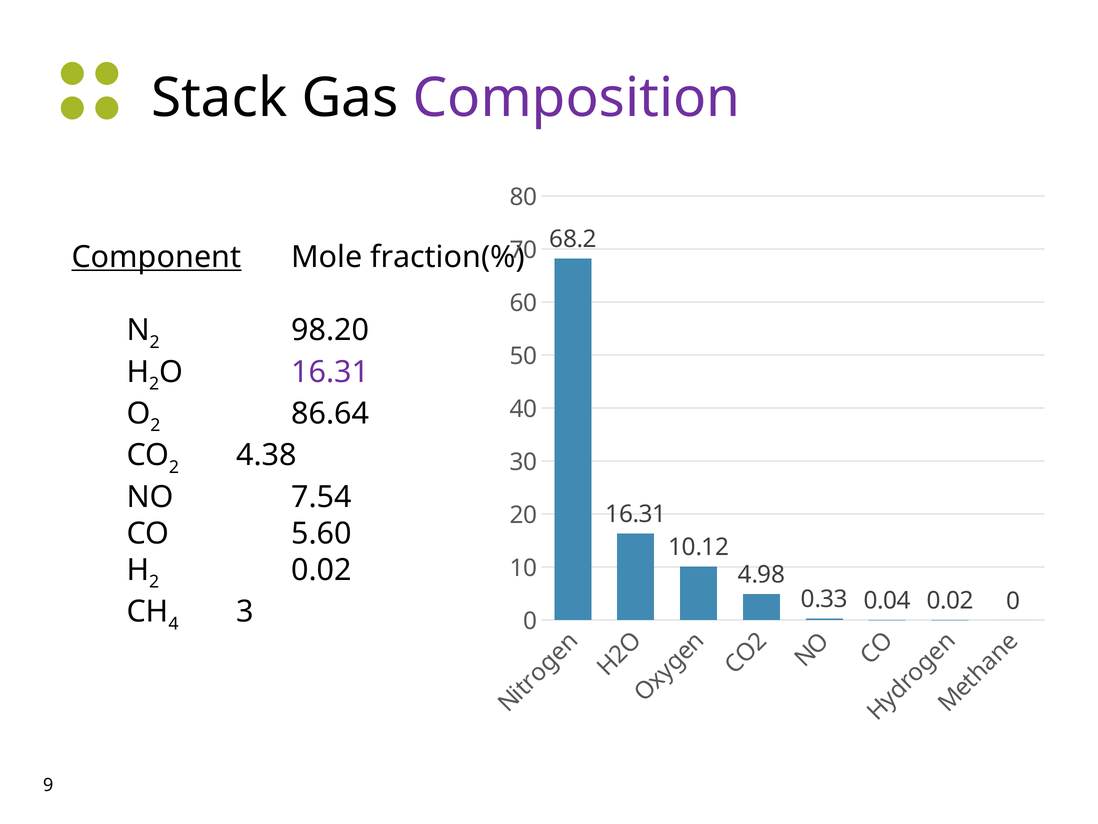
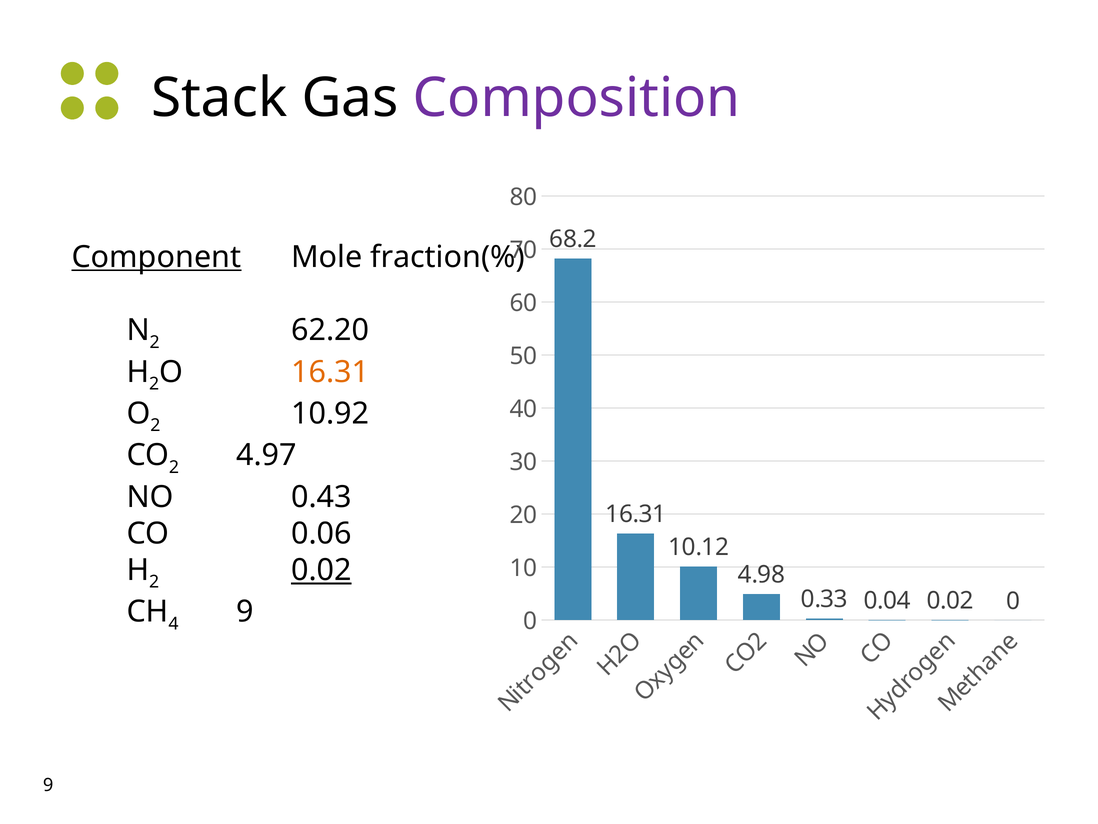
98.20: 98.20 -> 62.20
16.31 at (330, 372) colour: purple -> orange
86.64: 86.64 -> 10.92
4.38: 4.38 -> 4.97
7.54: 7.54 -> 0.43
5.60: 5.60 -> 0.06
0.02 at (321, 570) underline: none -> present
3 at (245, 612): 3 -> 9
